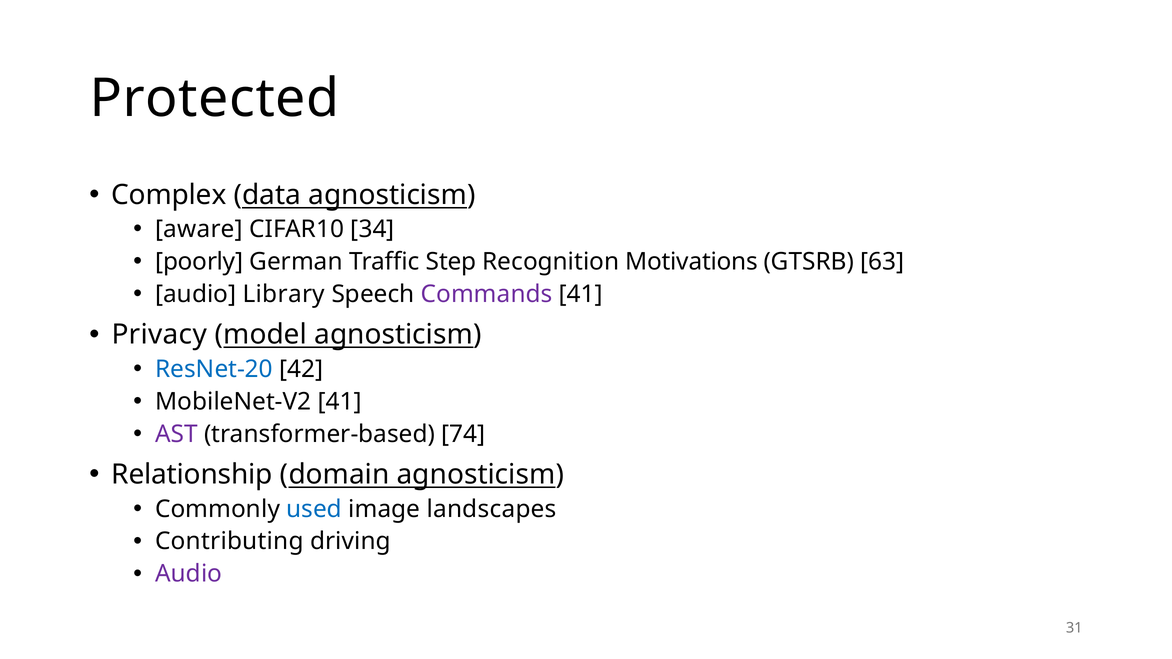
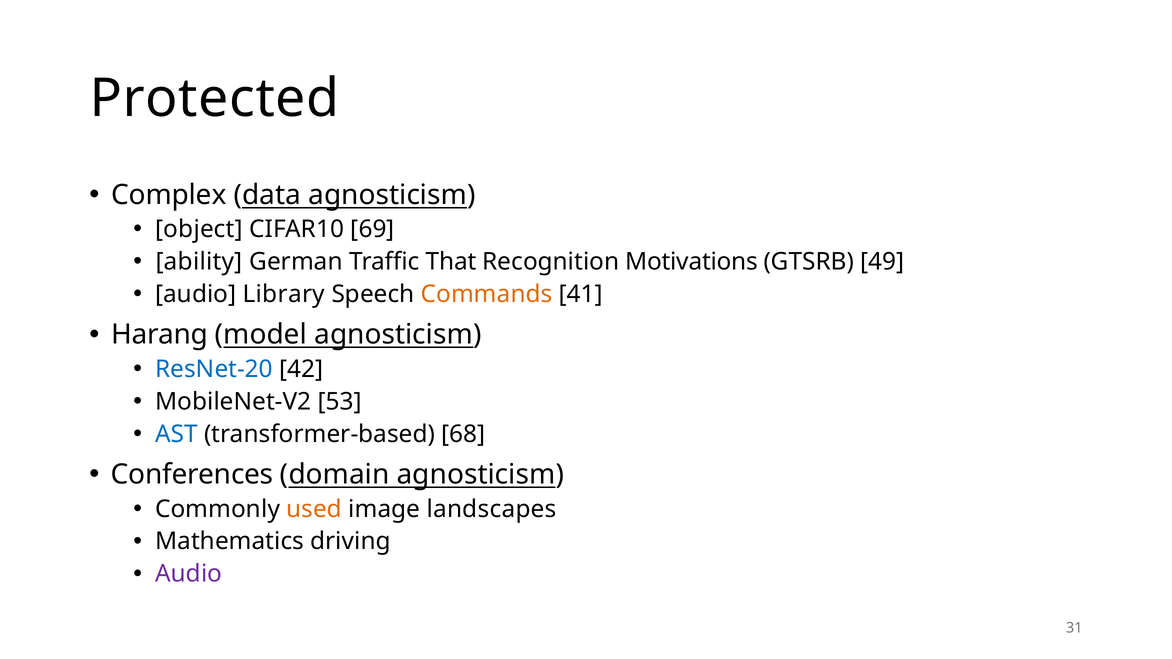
aware: aware -> object
34: 34 -> 69
poorly: poorly -> ability
Step: Step -> That
63: 63 -> 49
Commands colour: purple -> orange
Privacy: Privacy -> Harang
MobileNet-V2 41: 41 -> 53
AST colour: purple -> blue
74: 74 -> 68
Relationship: Relationship -> Conferences
used colour: blue -> orange
Contributing: Contributing -> Mathematics
